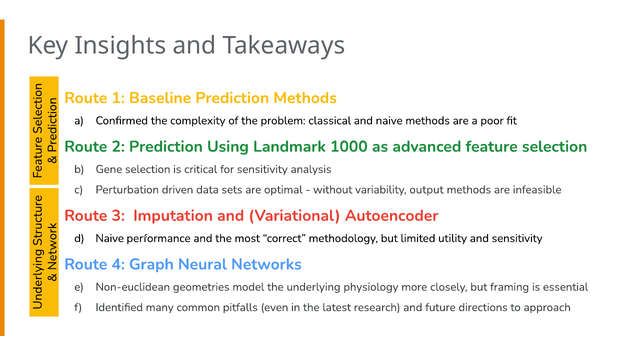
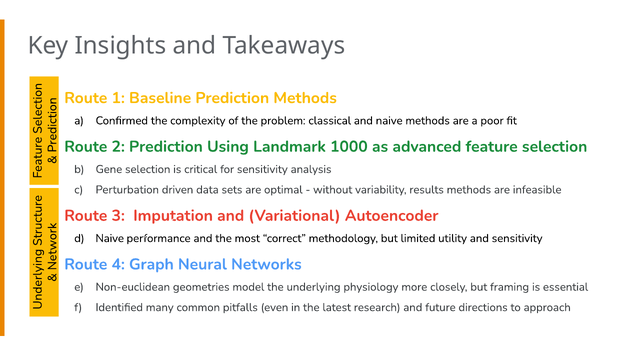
output: output -> results
